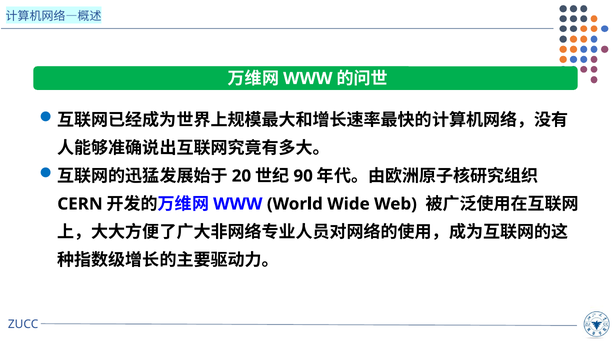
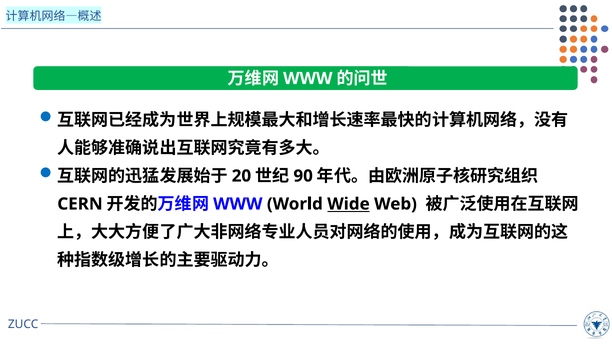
Wide underline: none -> present
